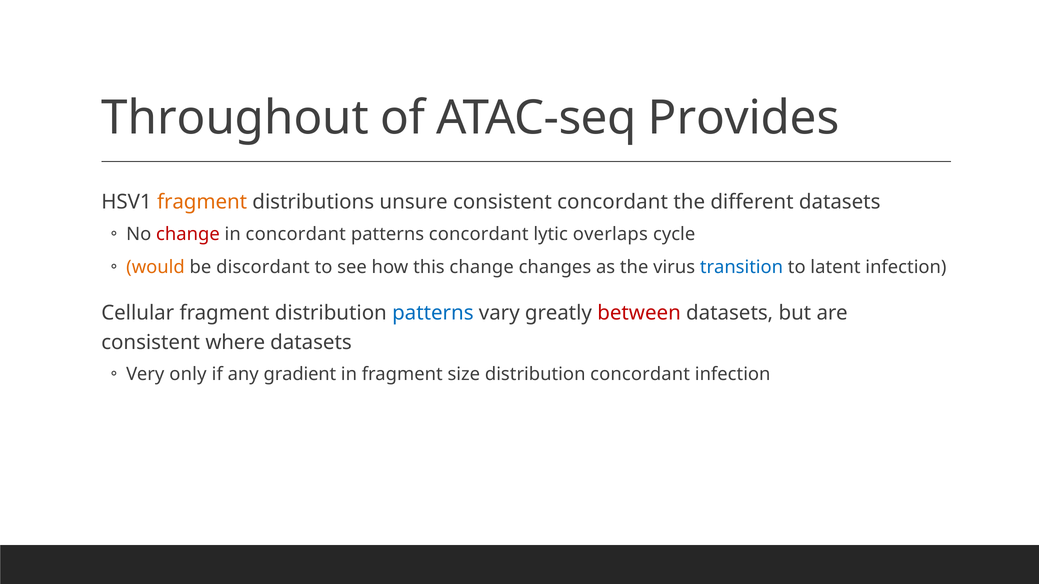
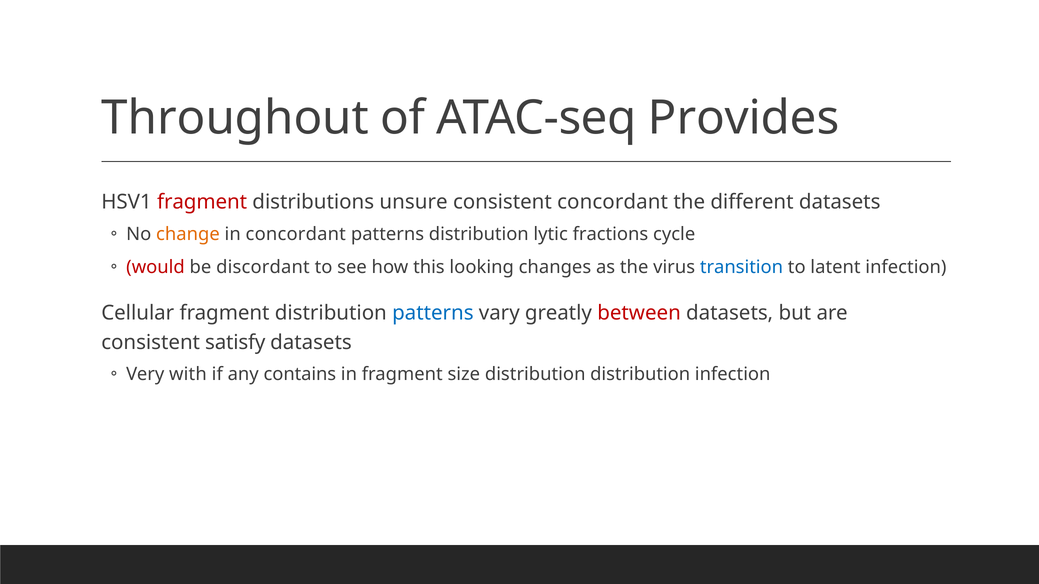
fragment at (202, 202) colour: orange -> red
change at (188, 234) colour: red -> orange
patterns concordant: concordant -> distribution
overlaps: overlaps -> fractions
would colour: orange -> red
this change: change -> looking
where: where -> satisfy
only: only -> with
gradient: gradient -> contains
distribution concordant: concordant -> distribution
